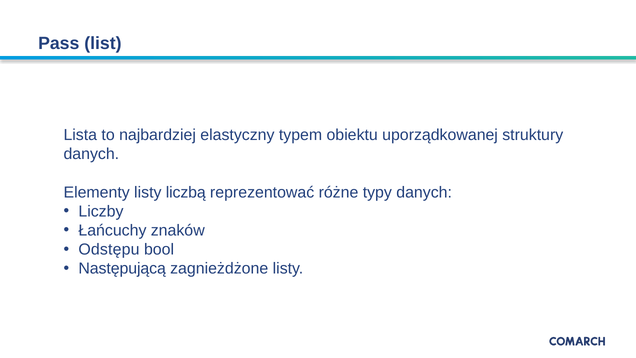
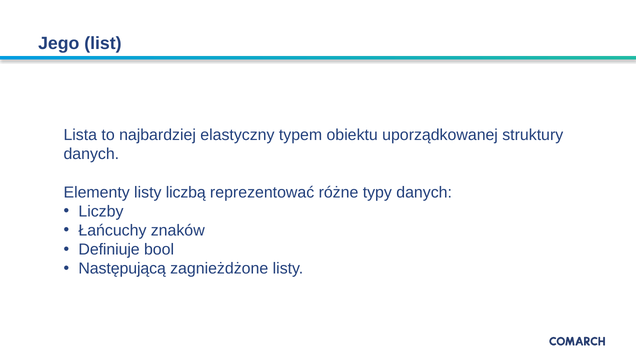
Pass: Pass -> Jego
Odstępu: Odstępu -> Definiuje
